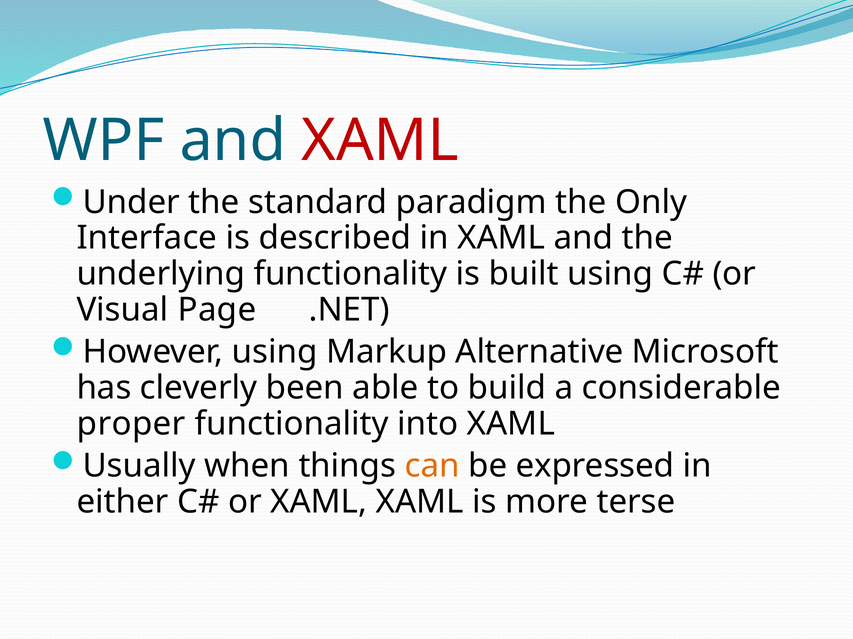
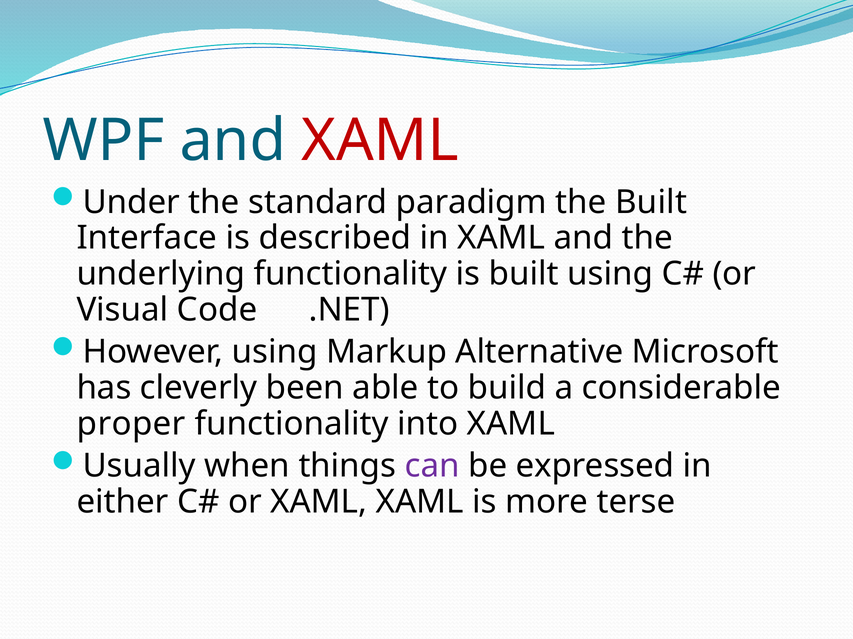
the Only: Only -> Built
Page: Page -> Code
can colour: orange -> purple
